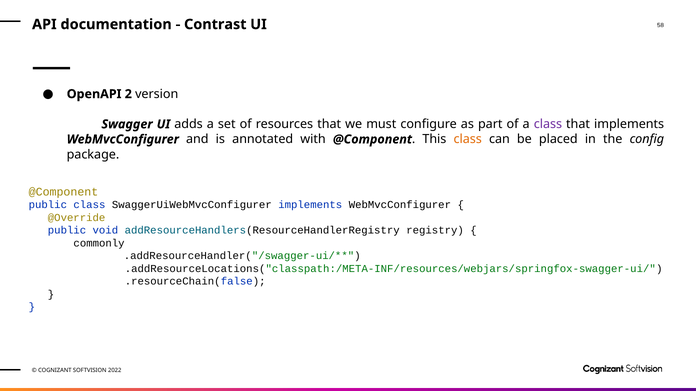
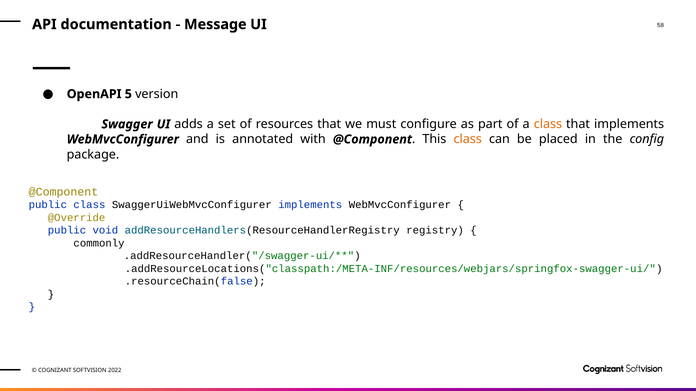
Contrast: Contrast -> Message
2: 2 -> 5
class at (548, 124) colour: purple -> orange
